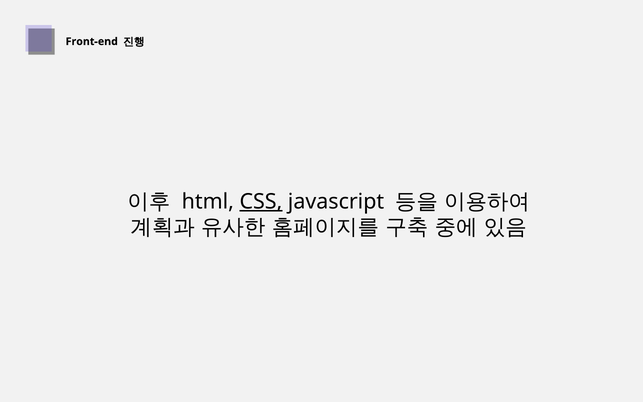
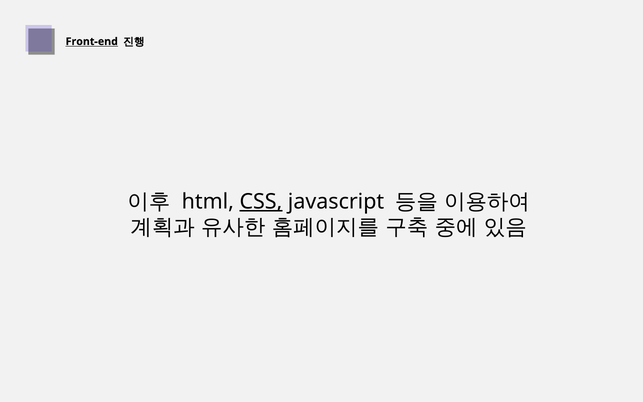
Front-end underline: none -> present
